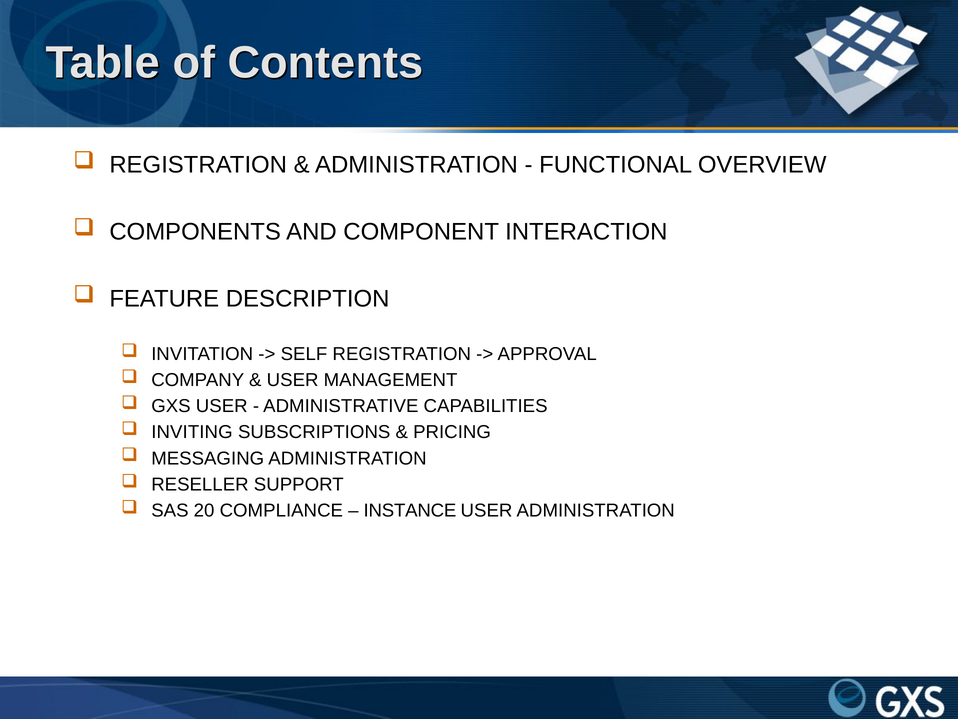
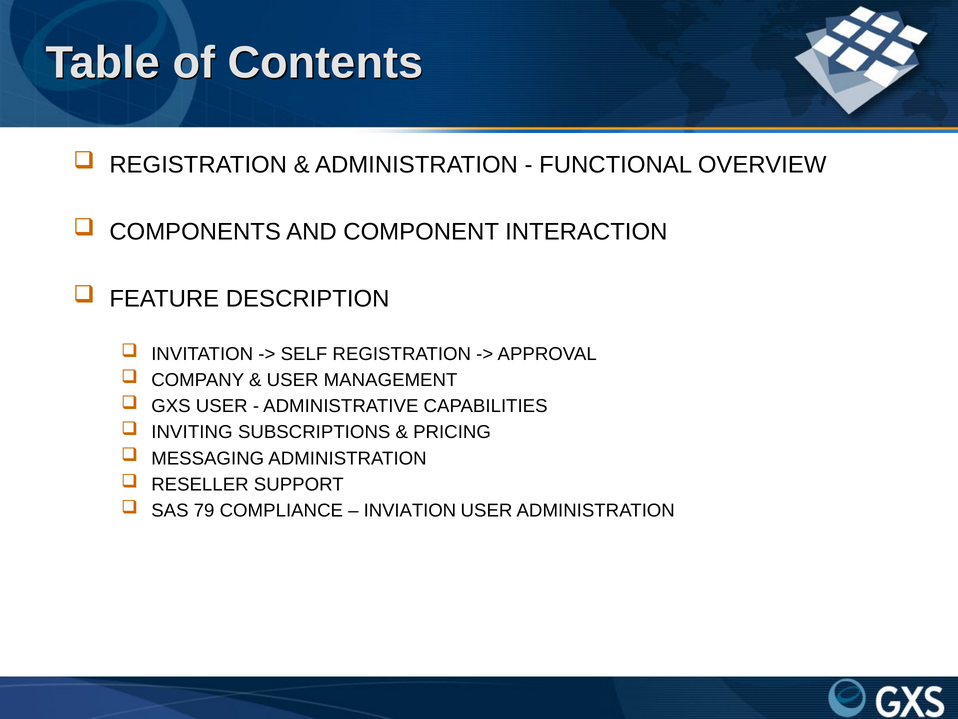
20: 20 -> 79
INSTANCE: INSTANCE -> INVIATION
